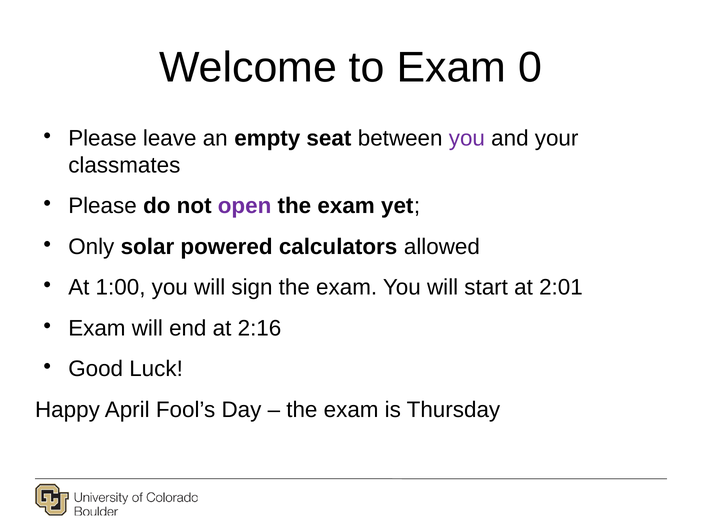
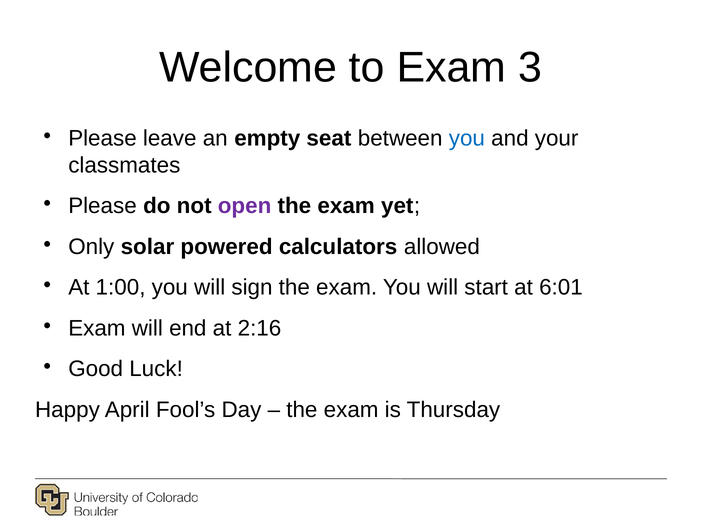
0: 0 -> 3
you at (467, 138) colour: purple -> blue
2:01: 2:01 -> 6:01
